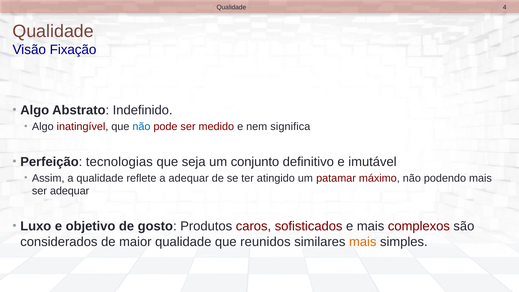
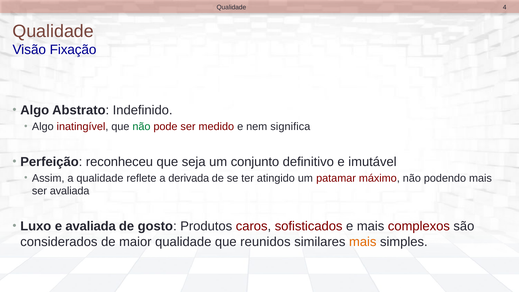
não at (141, 127) colour: blue -> green
tecnologias: tecnologias -> reconheceu
a adequar: adequar -> derivada
ser adequar: adequar -> avaliada
e objetivo: objetivo -> avaliada
